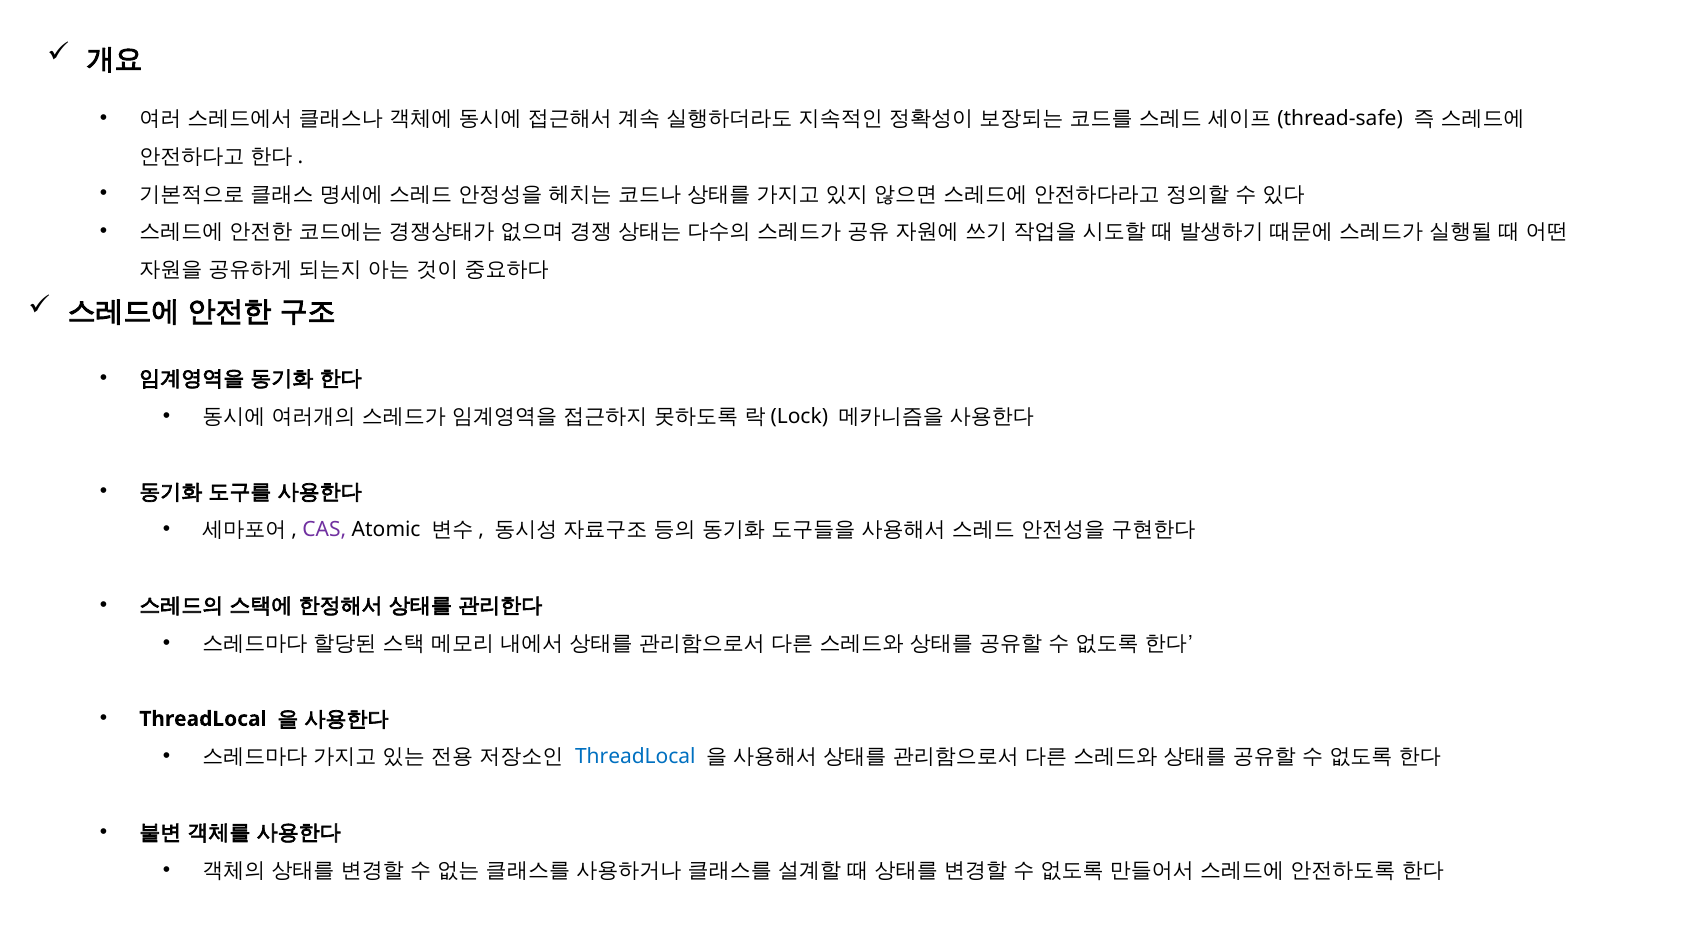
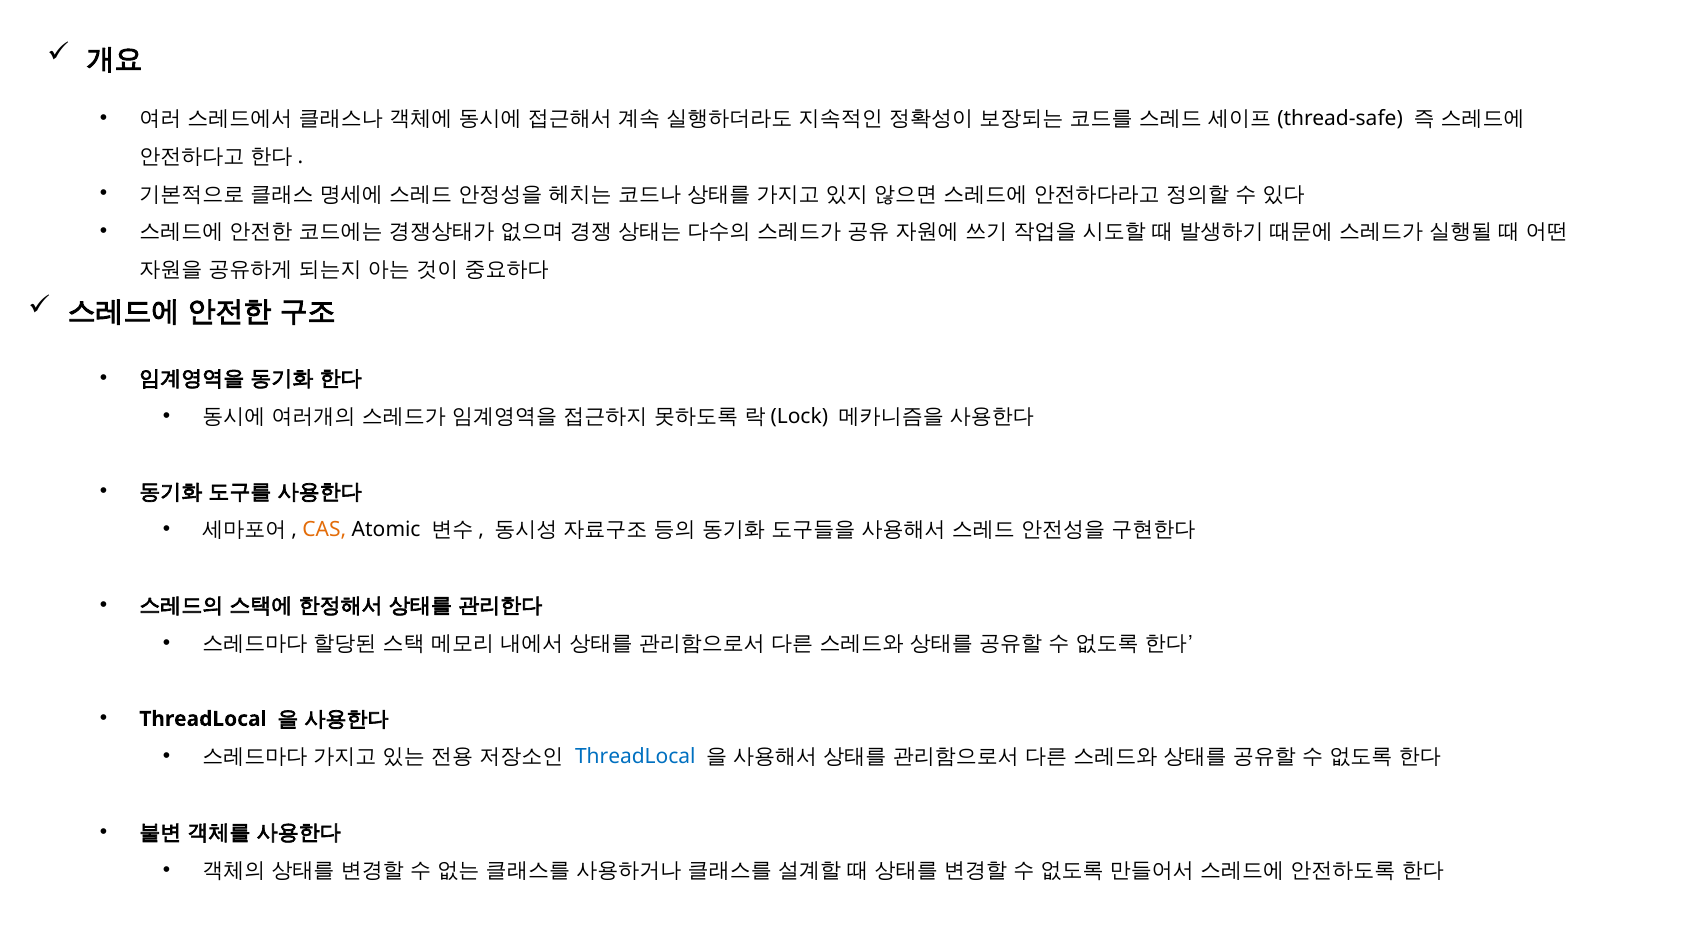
CAS colour: purple -> orange
